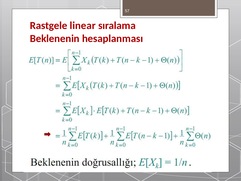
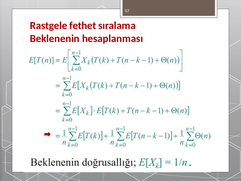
linear: linear -> fethet
